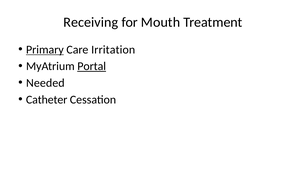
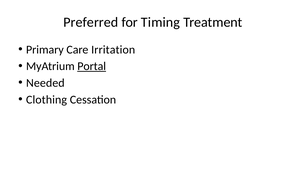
Receiving: Receiving -> Preferred
Mouth: Mouth -> Timing
Primary underline: present -> none
Catheter: Catheter -> Clothing
